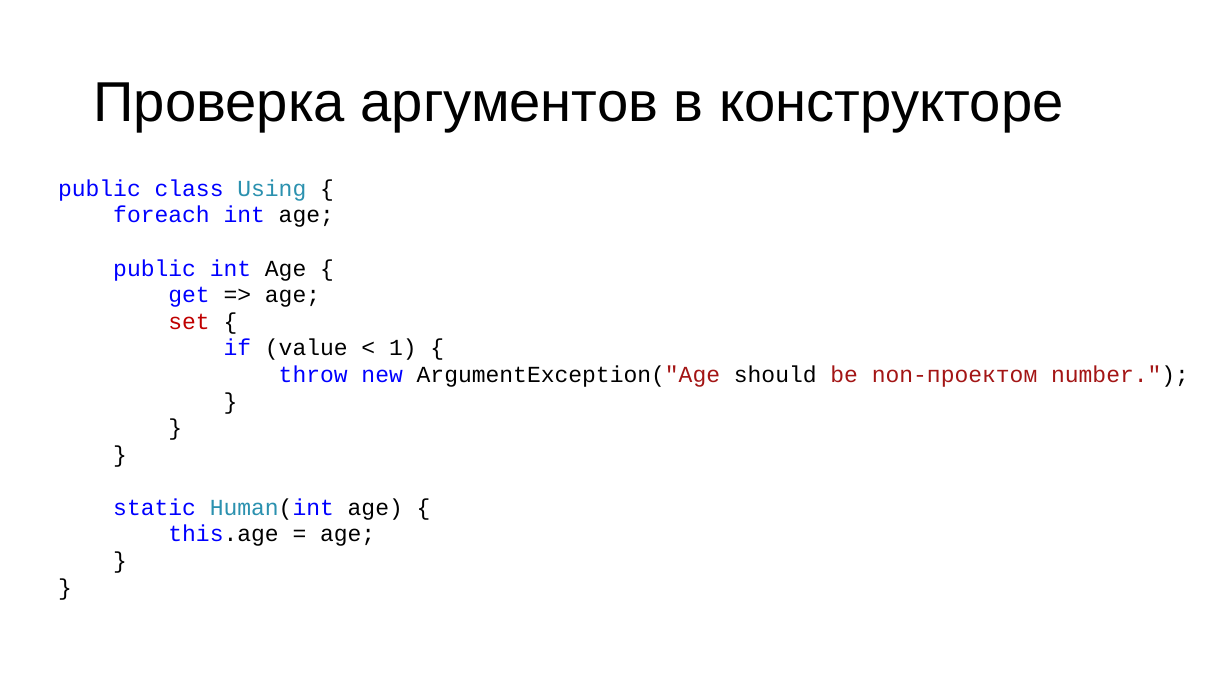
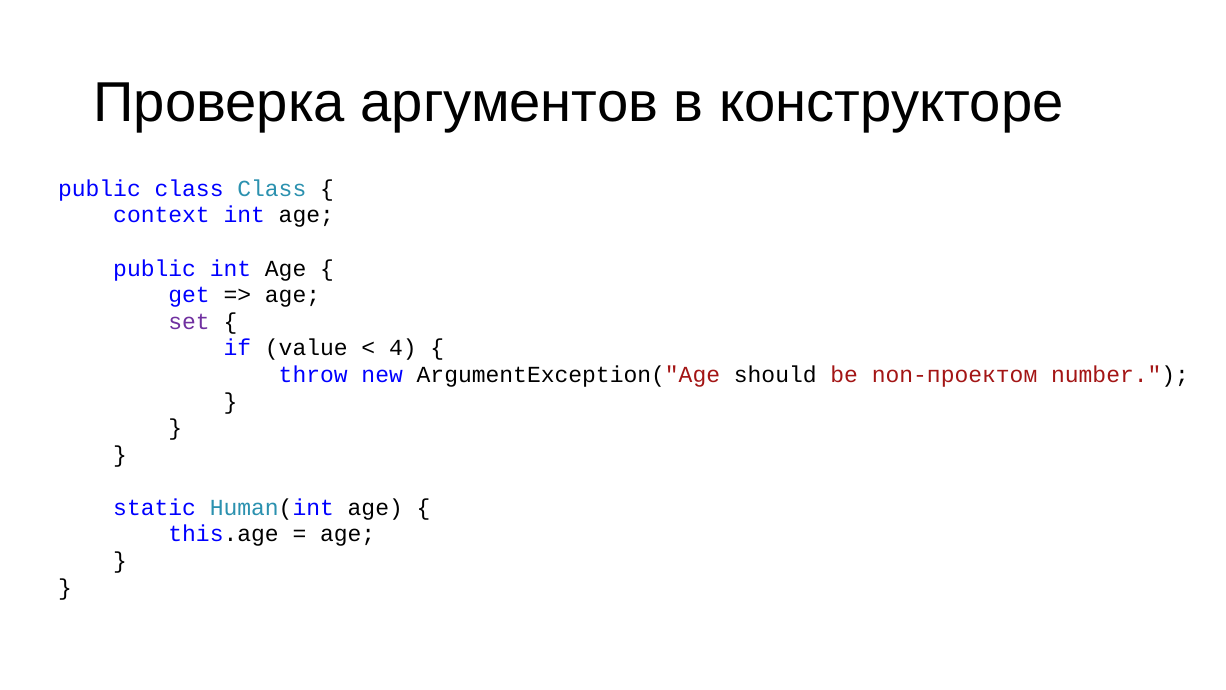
class Using: Using -> Class
foreach: foreach -> context
set colour: red -> purple
1: 1 -> 4
